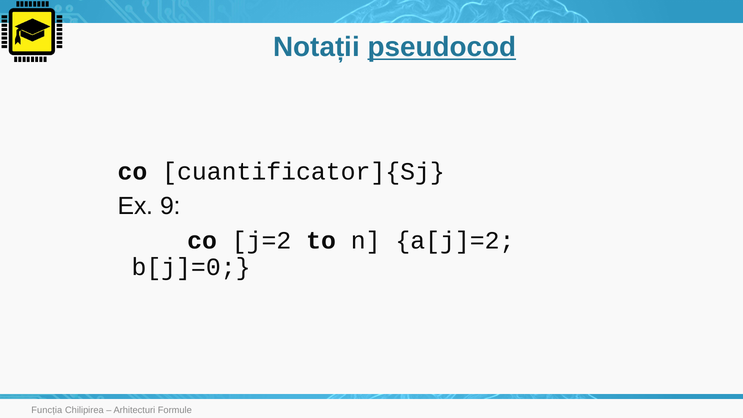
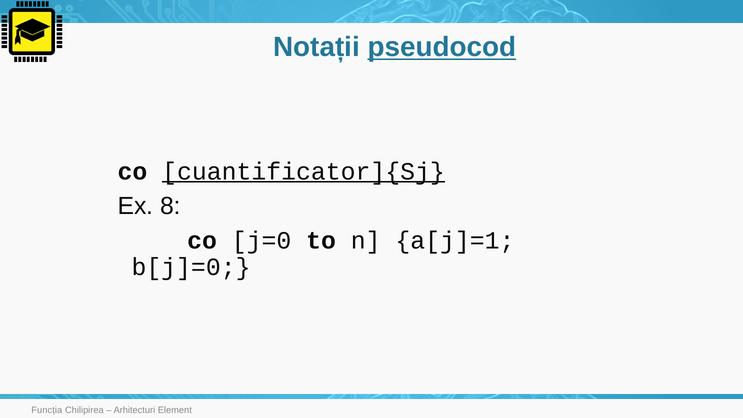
cuantificator]{Sj underline: none -> present
9: 9 -> 8
j=2: j=2 -> j=0
a[j]=2: a[j]=2 -> a[j]=1
Formule: Formule -> Element
